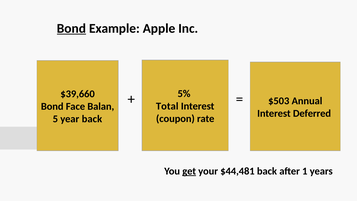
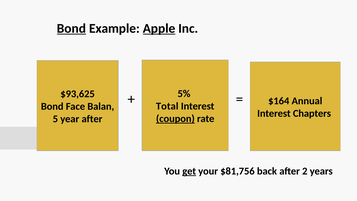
Apple underline: none -> present
$39,660: $39,660 -> $93,625
$503: $503 -> $164
Deferred: Deferred -> Chapters
coupon underline: none -> present
year back: back -> after
$44,481: $44,481 -> $81,756
1: 1 -> 2
